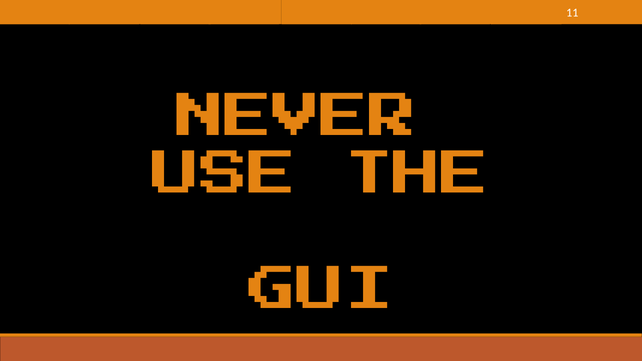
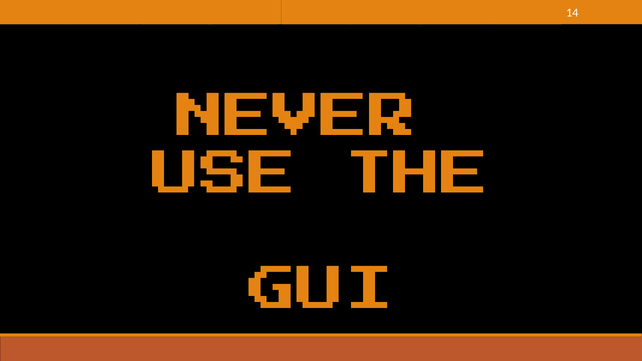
11: 11 -> 14
